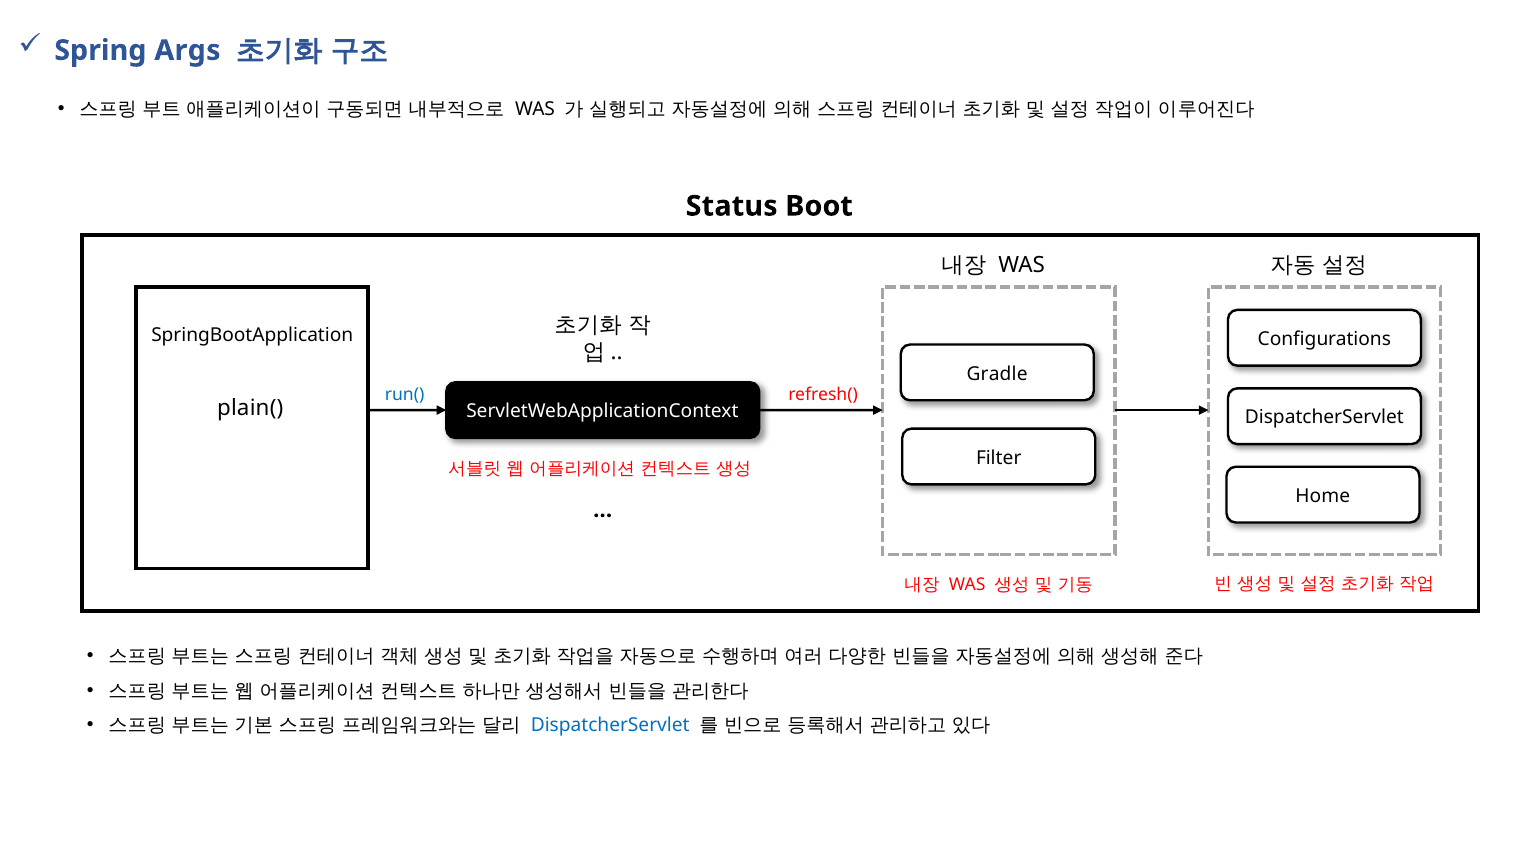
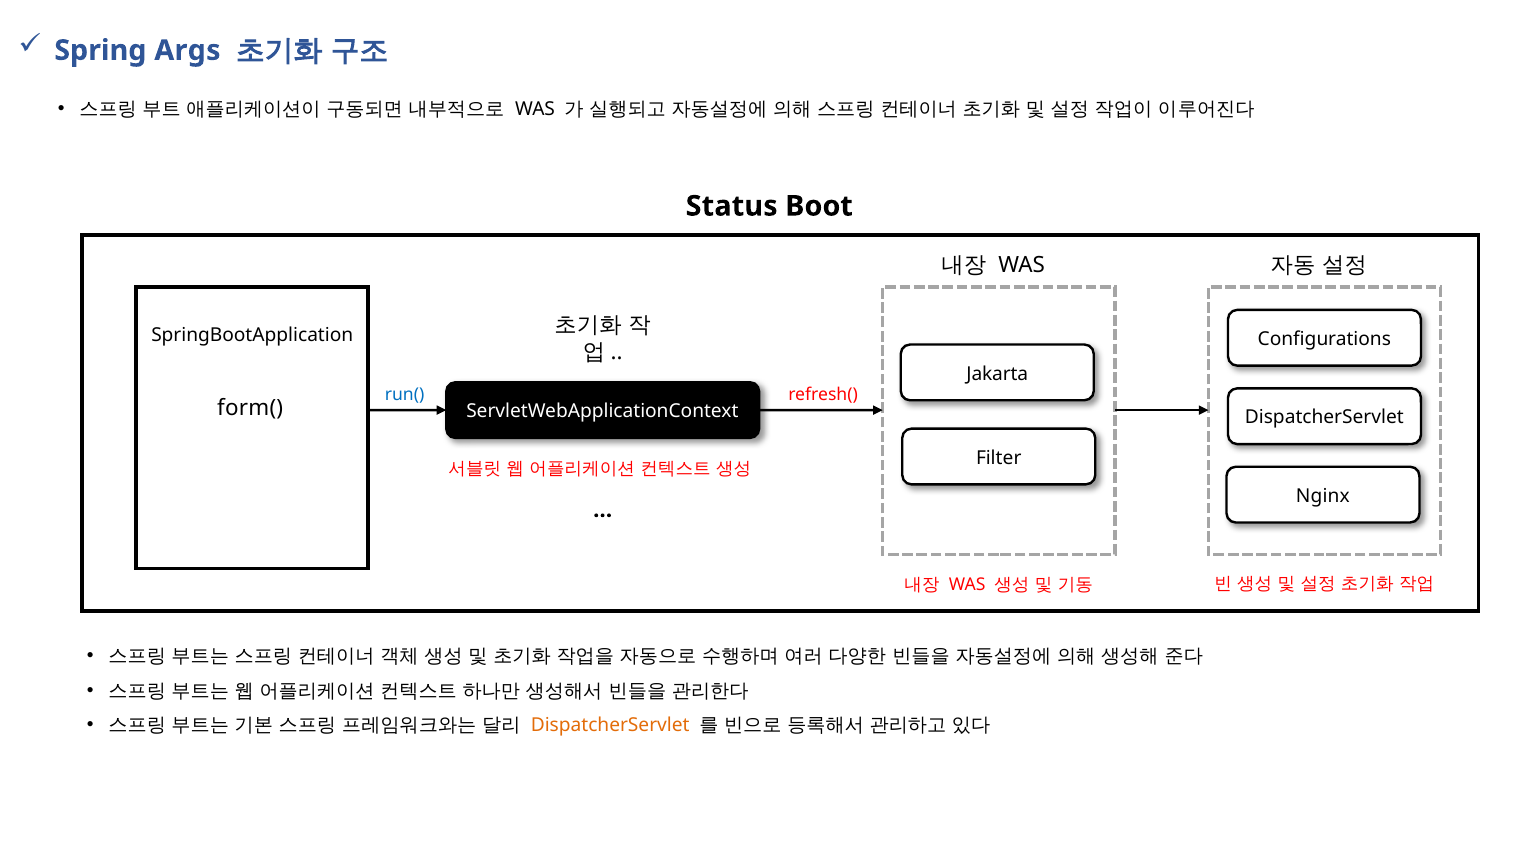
Gradle: Gradle -> Jakarta
plain(: plain( -> form(
Home: Home -> Nginx
DispatcherServlet at (610, 725) colour: blue -> orange
